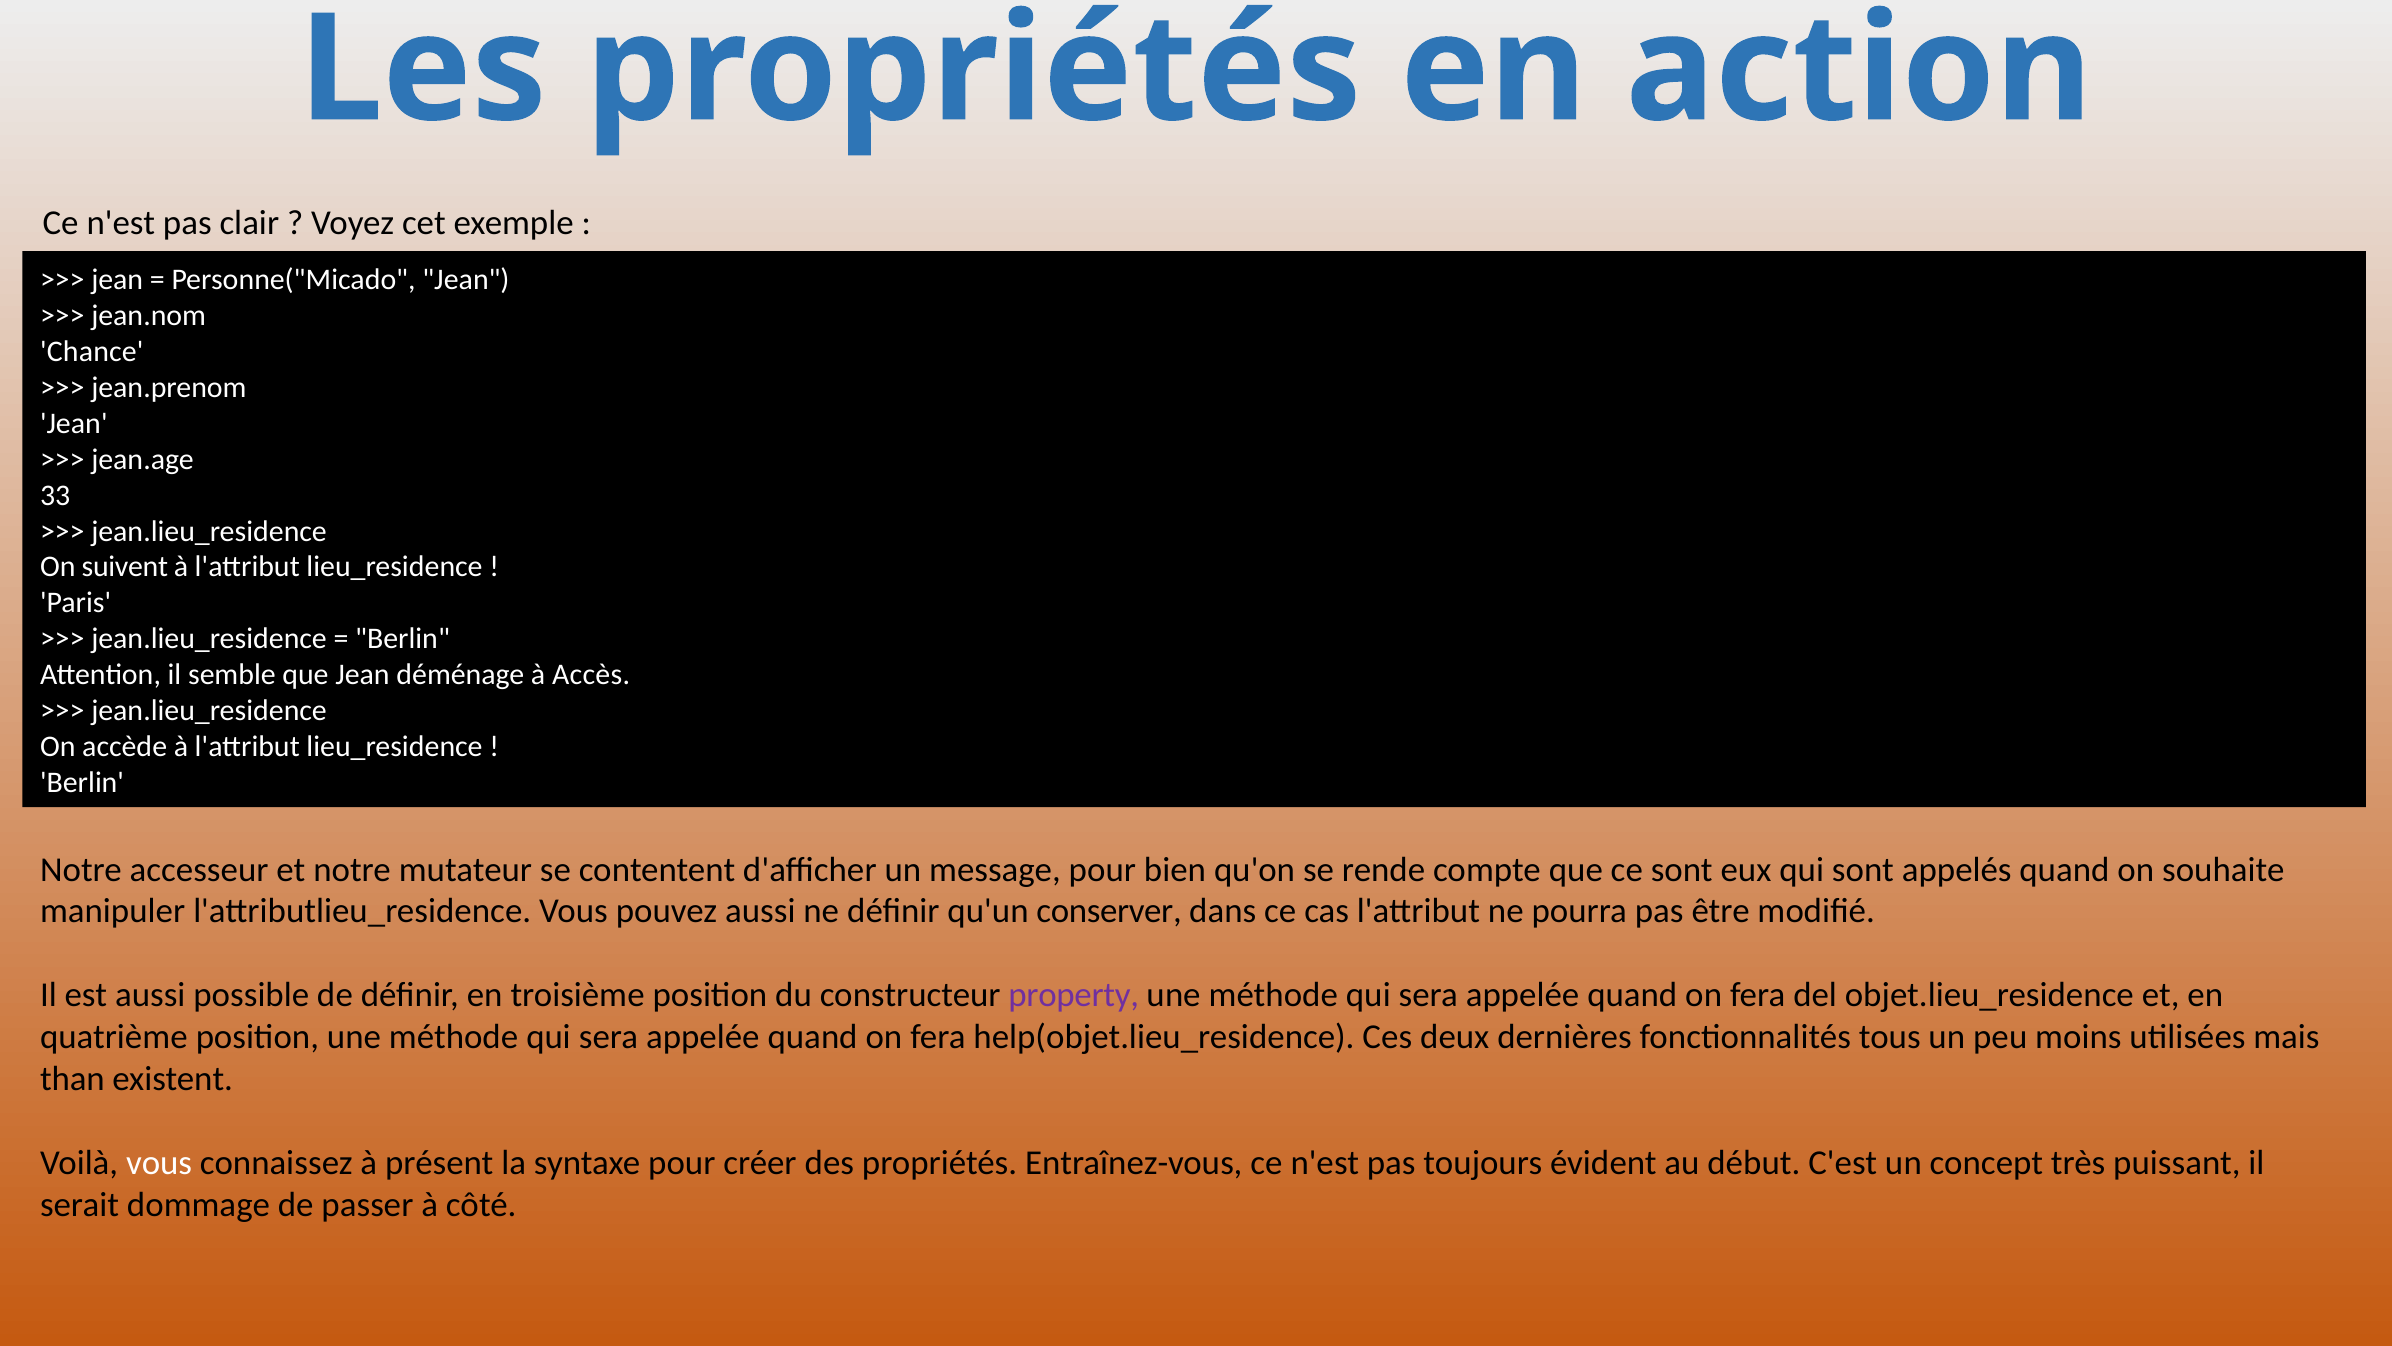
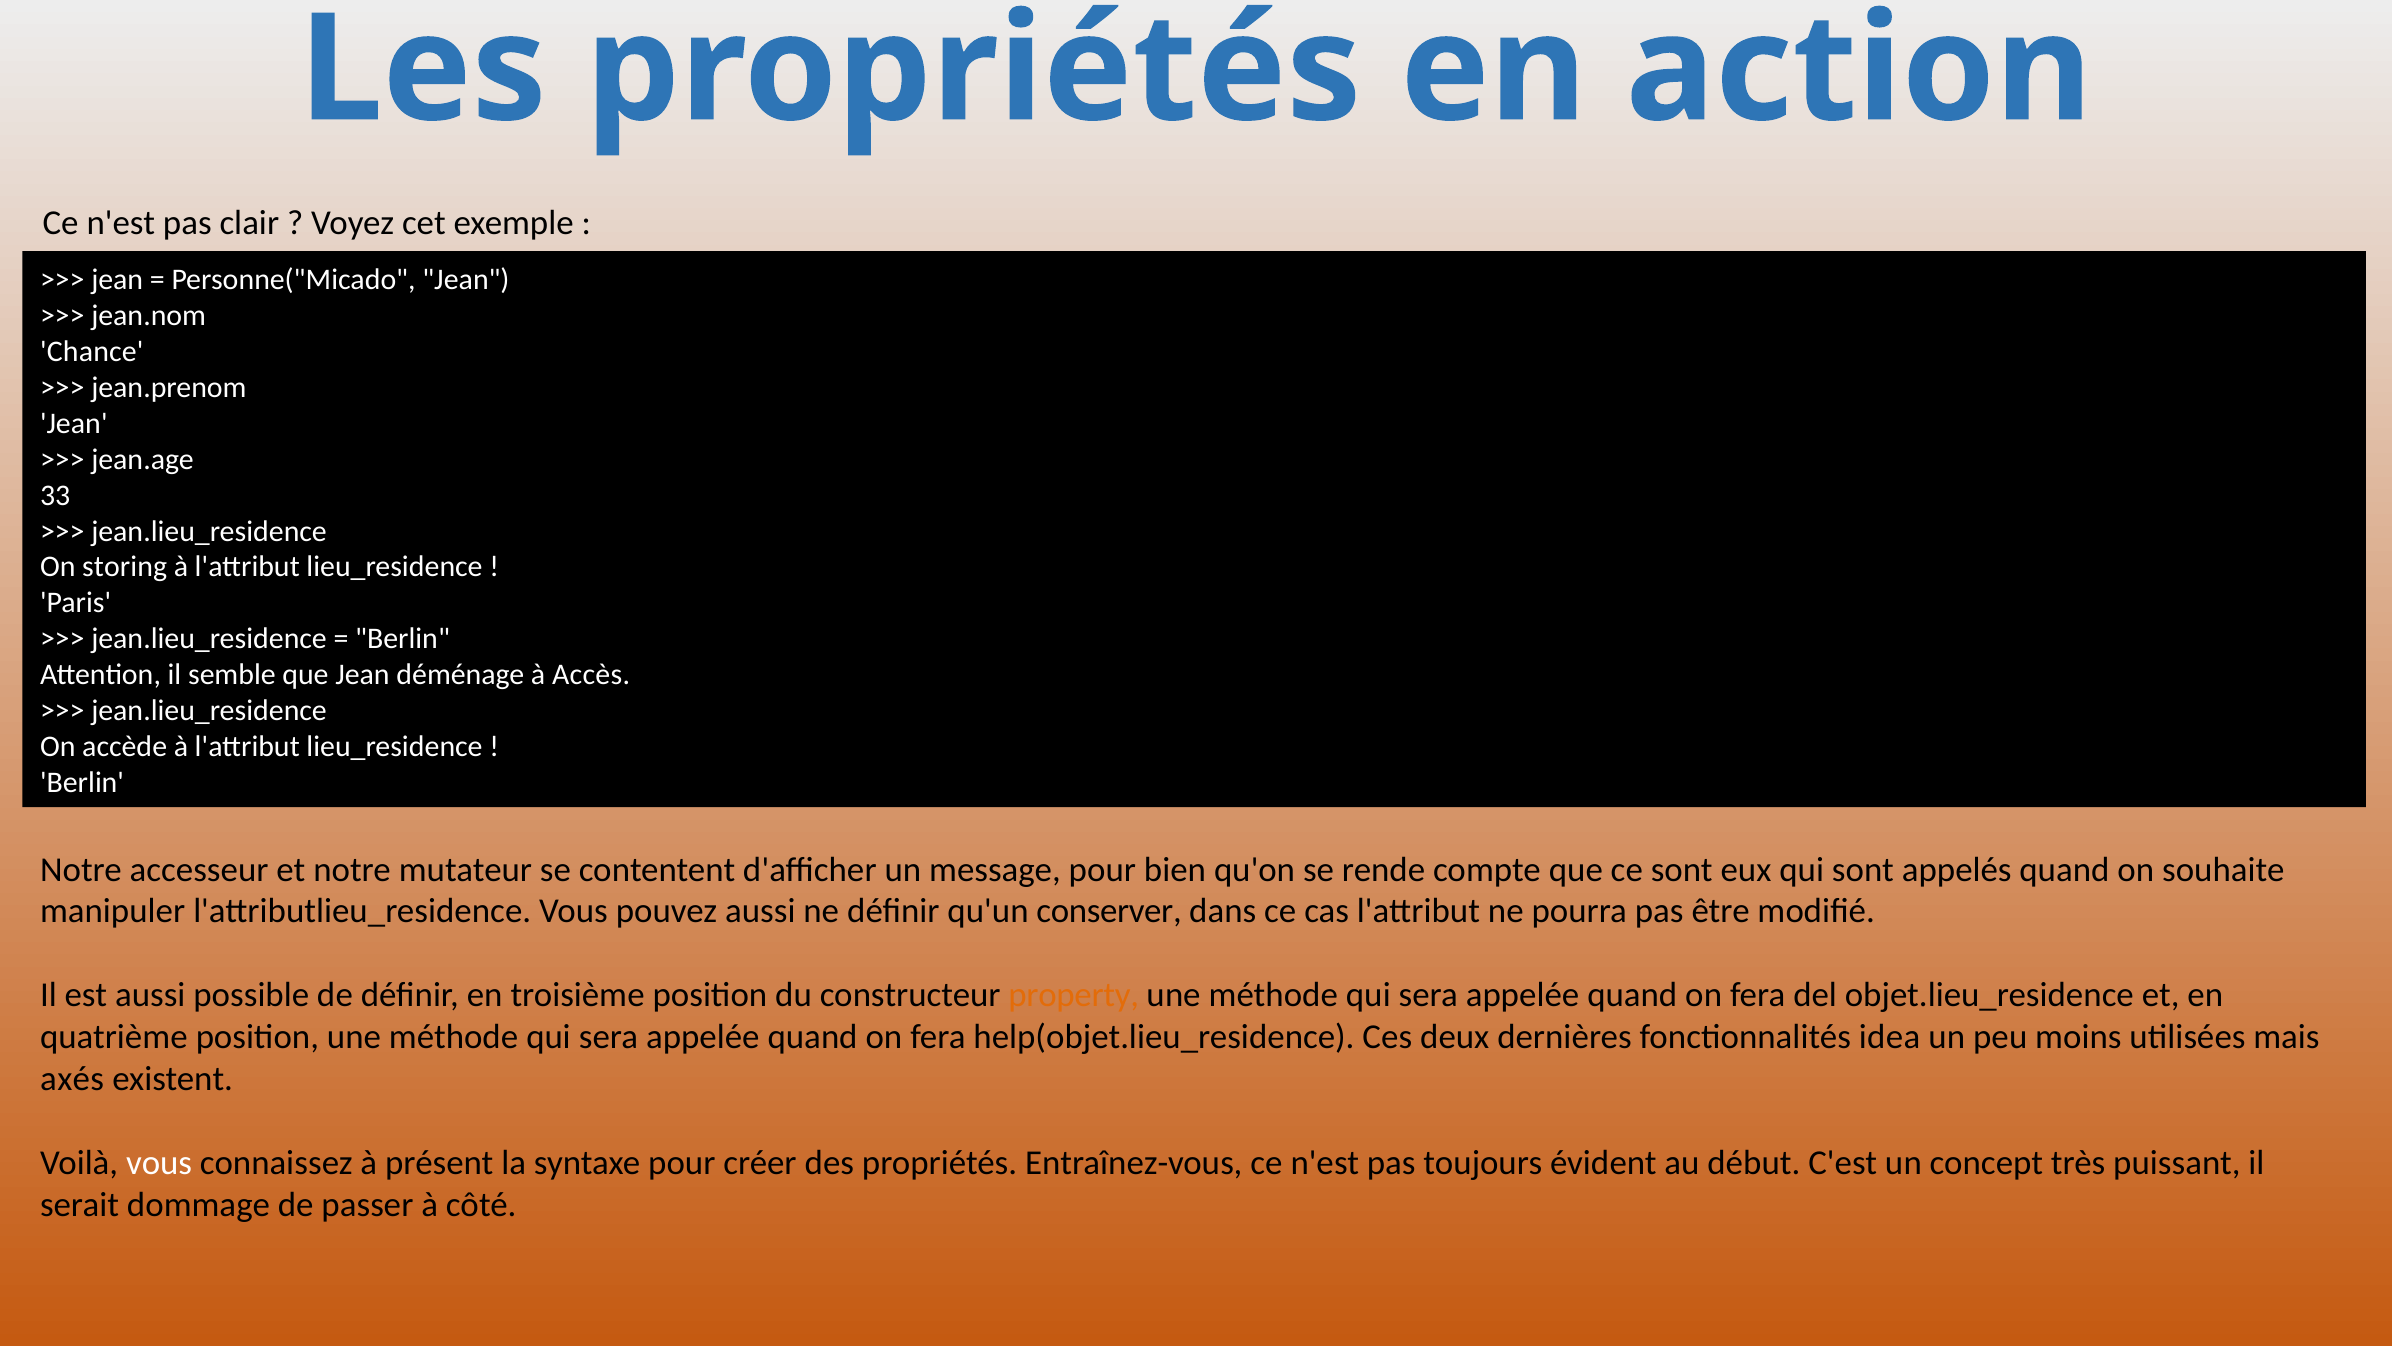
suivent: suivent -> storing
property colour: purple -> orange
tous: tous -> idea
than: than -> axés
